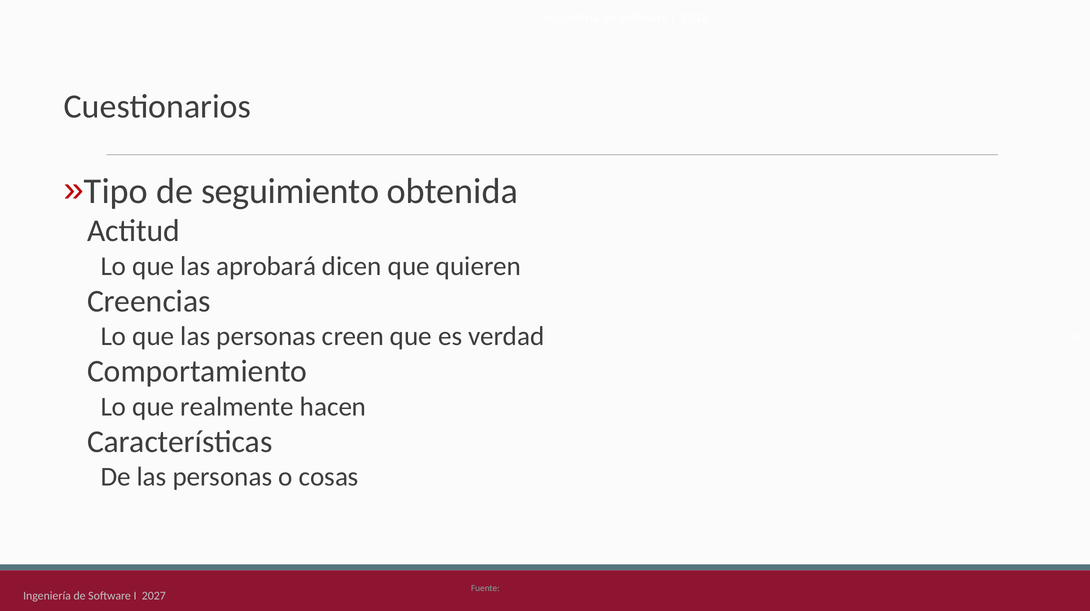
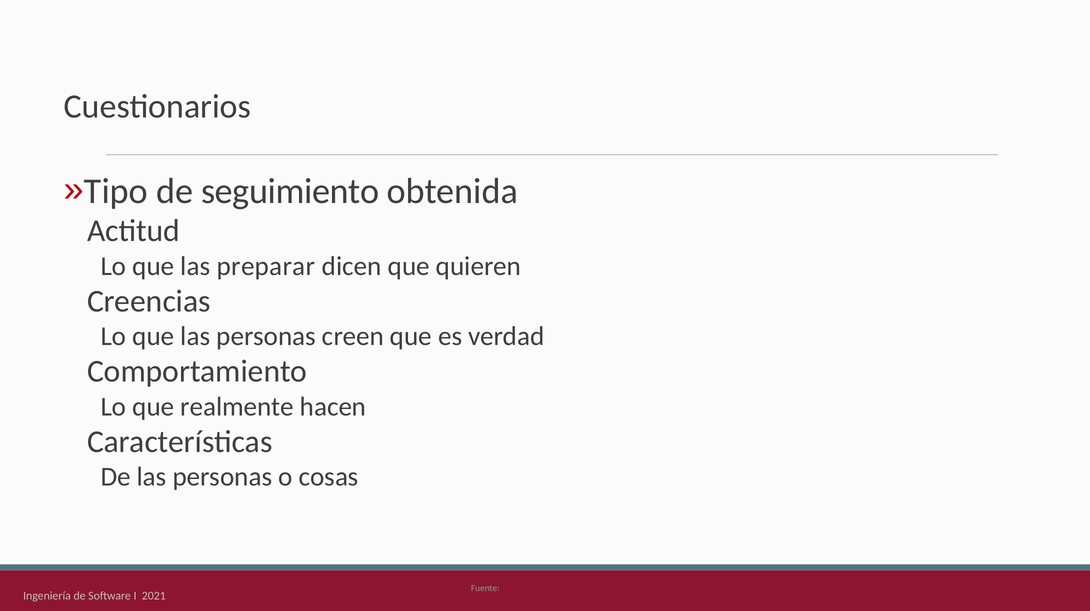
aprobará: aprobará -> preparar
2027: 2027 -> 2021
